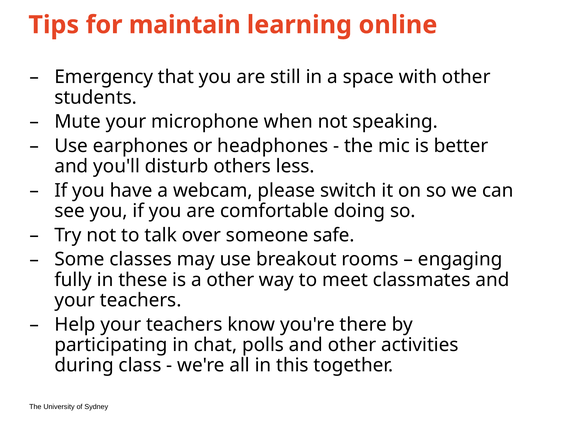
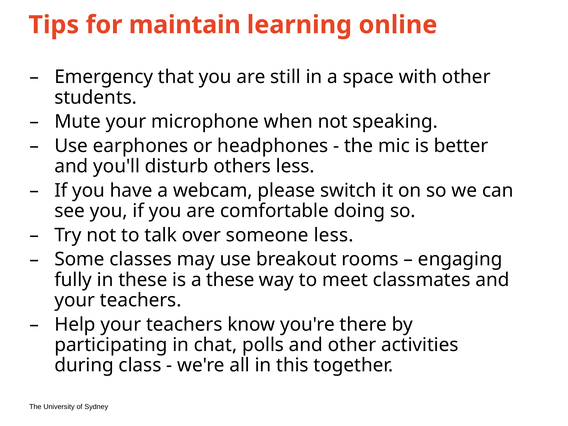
someone safe: safe -> less
a other: other -> these
